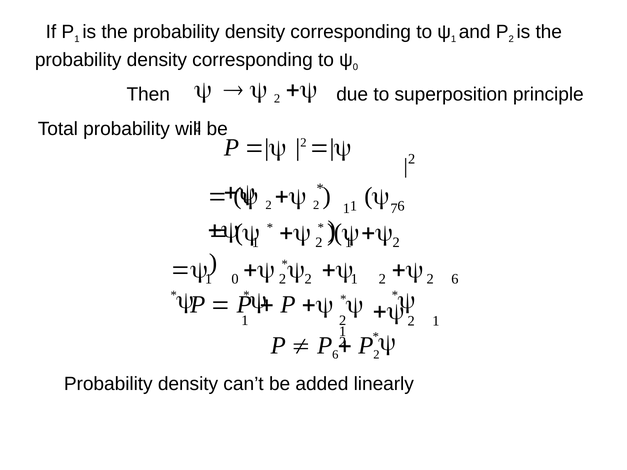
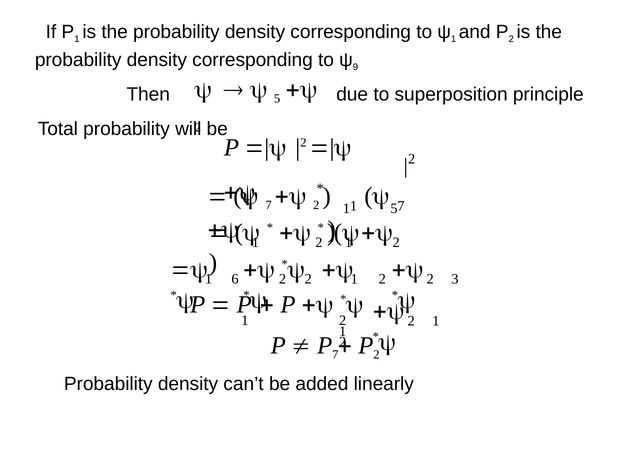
0 at (355, 67): 0 -> 9
2 at (277, 99): 2 -> 5
2 at (269, 205): 2 -> 7
1 6: 6 -> 7
1 7: 7 -> 5
0 at (235, 279): 0 -> 6
2 6: 6 -> 3
P 6: 6 -> 7
